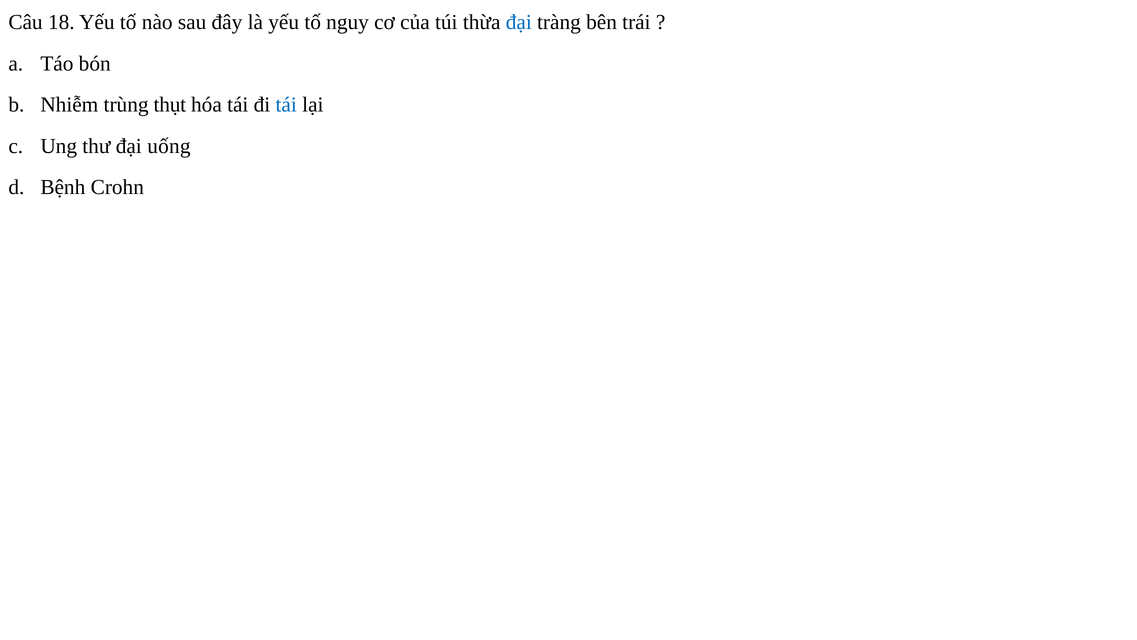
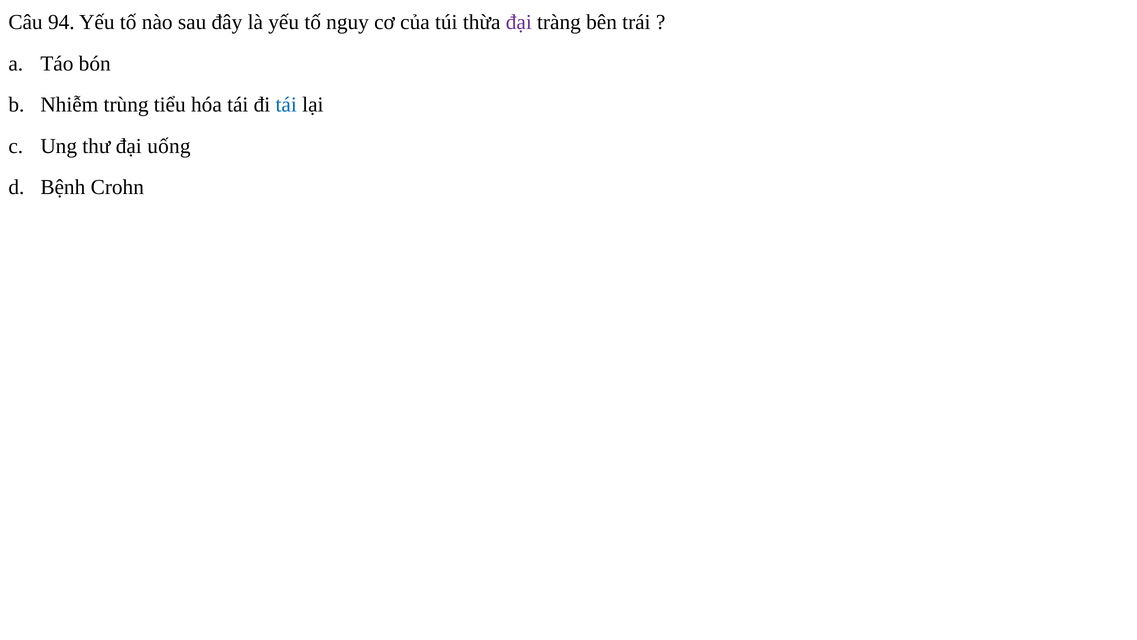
18: 18 -> 94
đại at (519, 22) colour: blue -> purple
thụt: thụt -> tiểu
